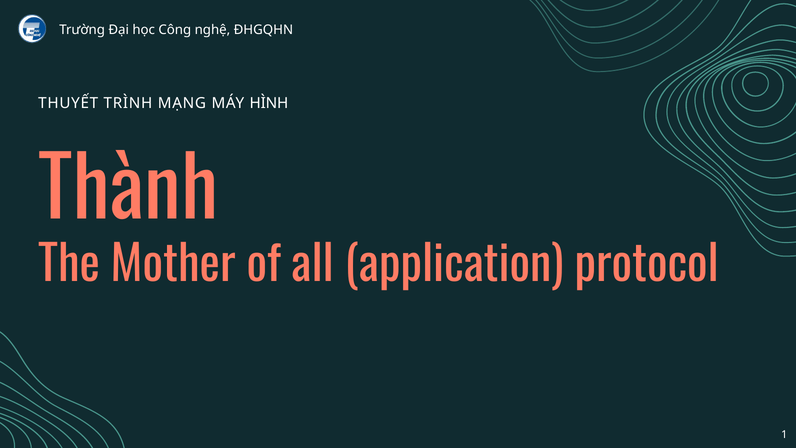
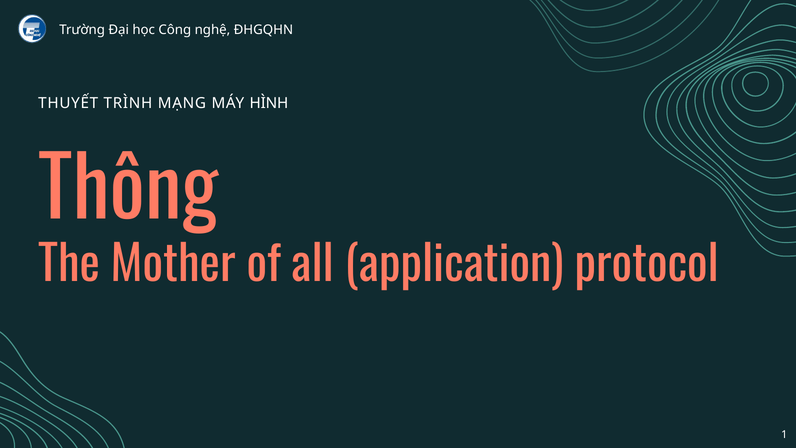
Thành: Thành -> Thông
